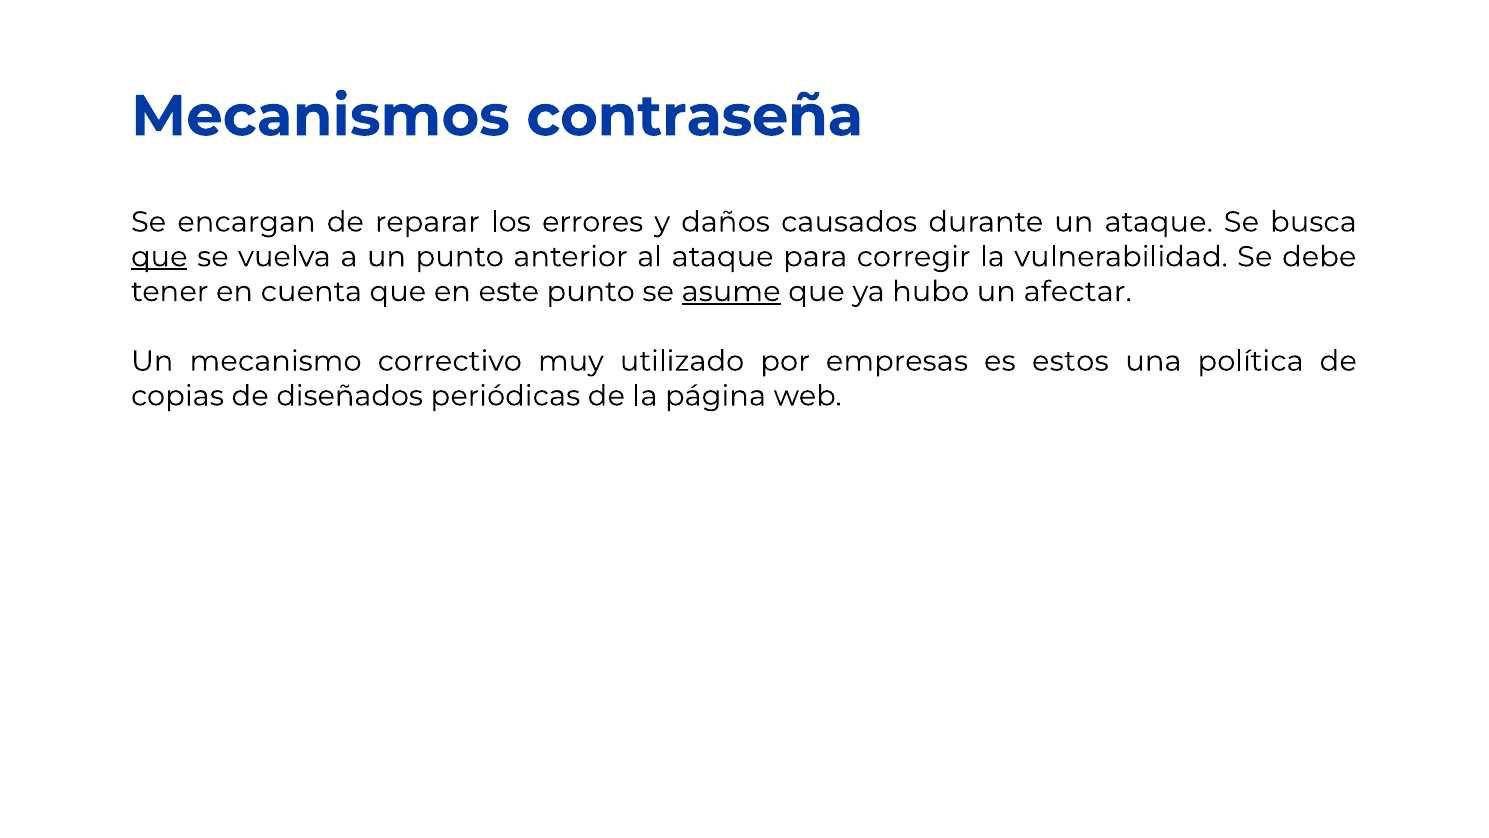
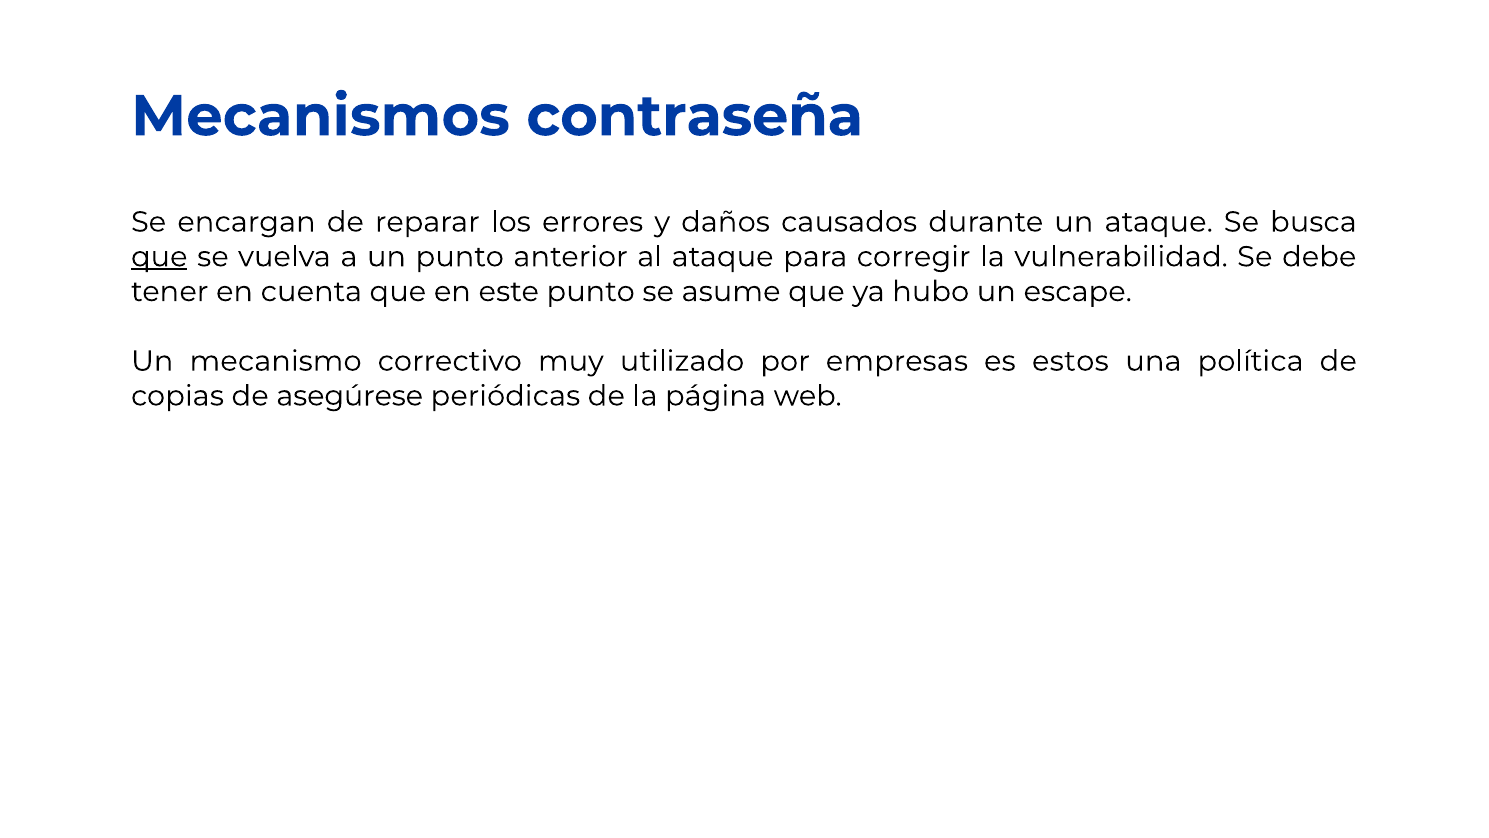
asume underline: present -> none
afectar: afectar -> escape
diseñados: diseñados -> asegúrese
